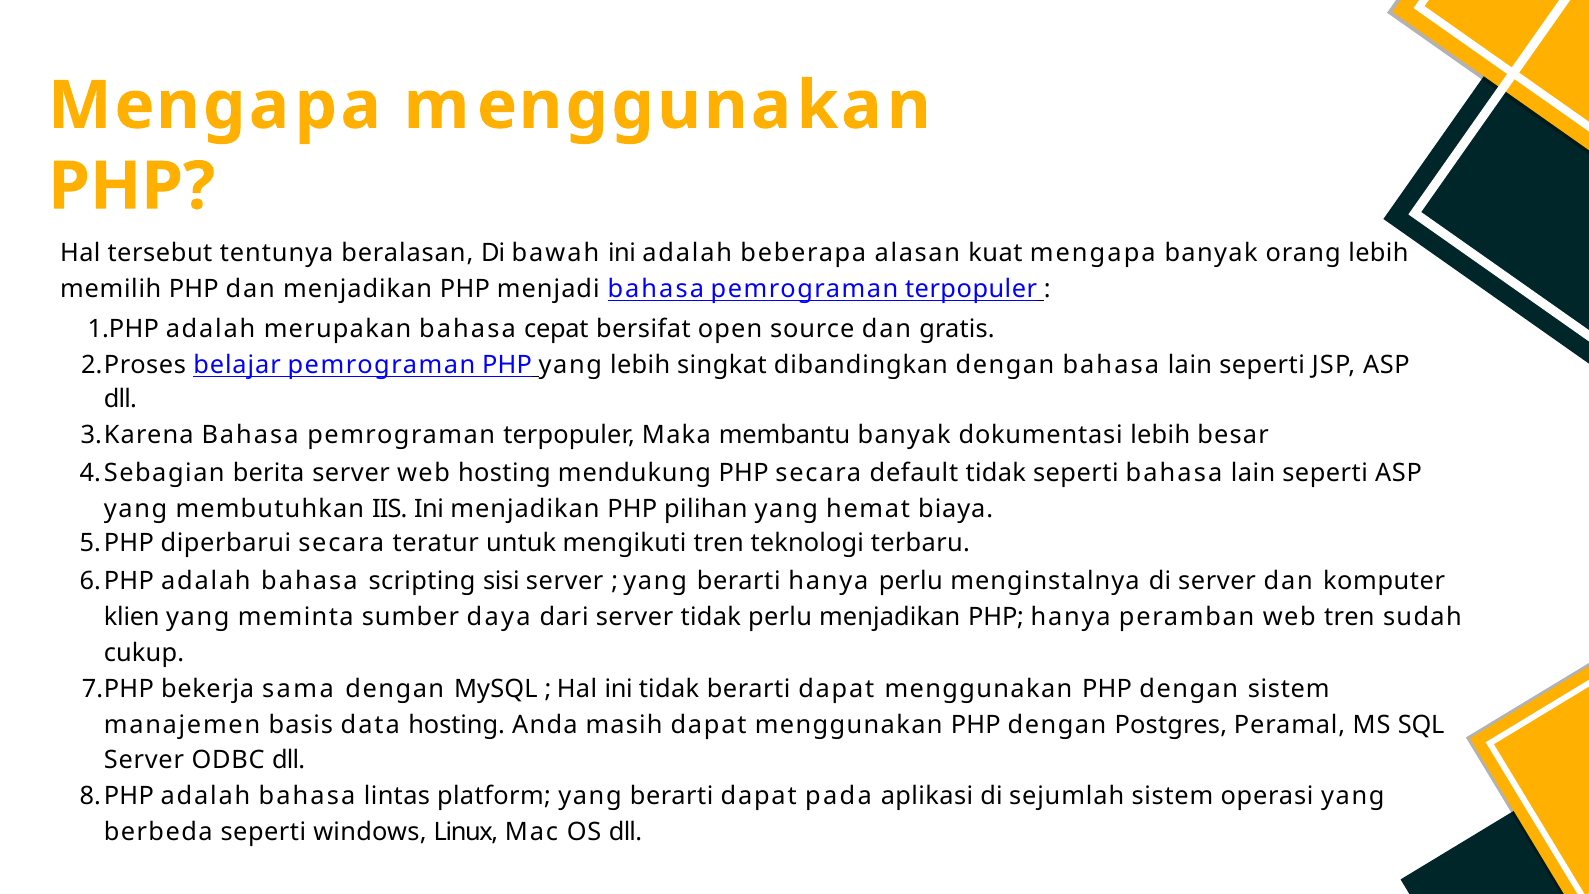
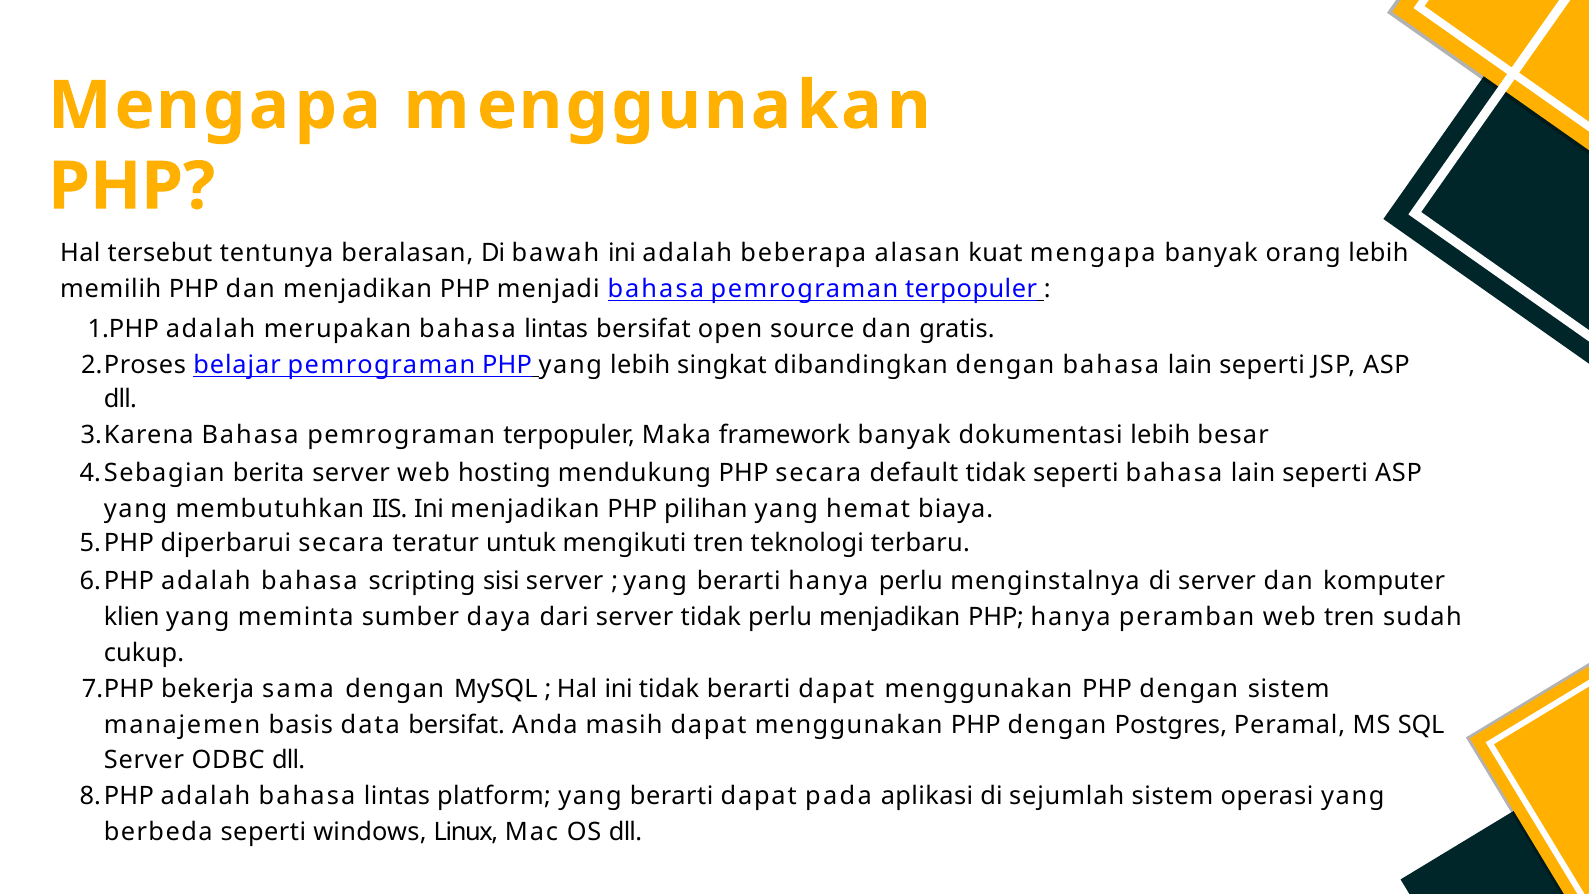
merupakan bahasa cepat: cepat -> lintas
membantu: membantu -> framework
data hosting: hosting -> bersifat
